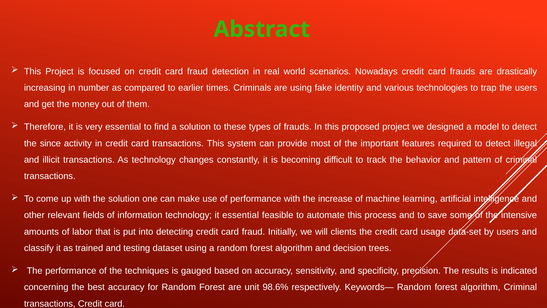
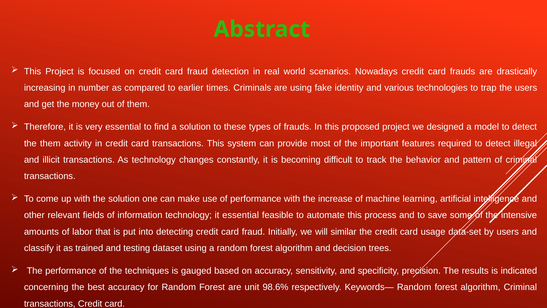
the since: since -> them
clients: clients -> similar
